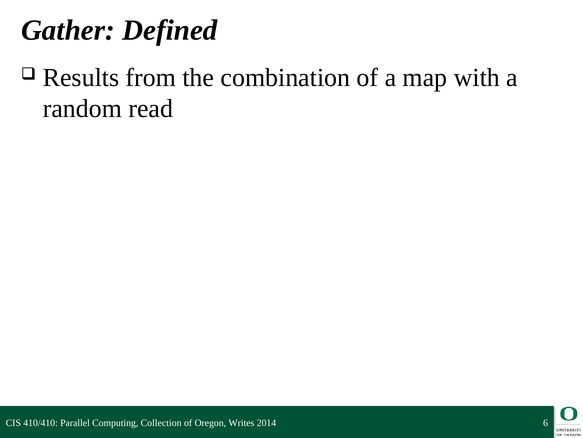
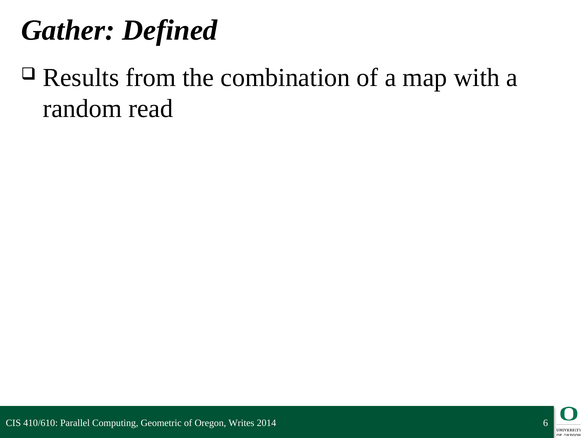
410/410: 410/410 -> 410/610
Collection: Collection -> Geometric
